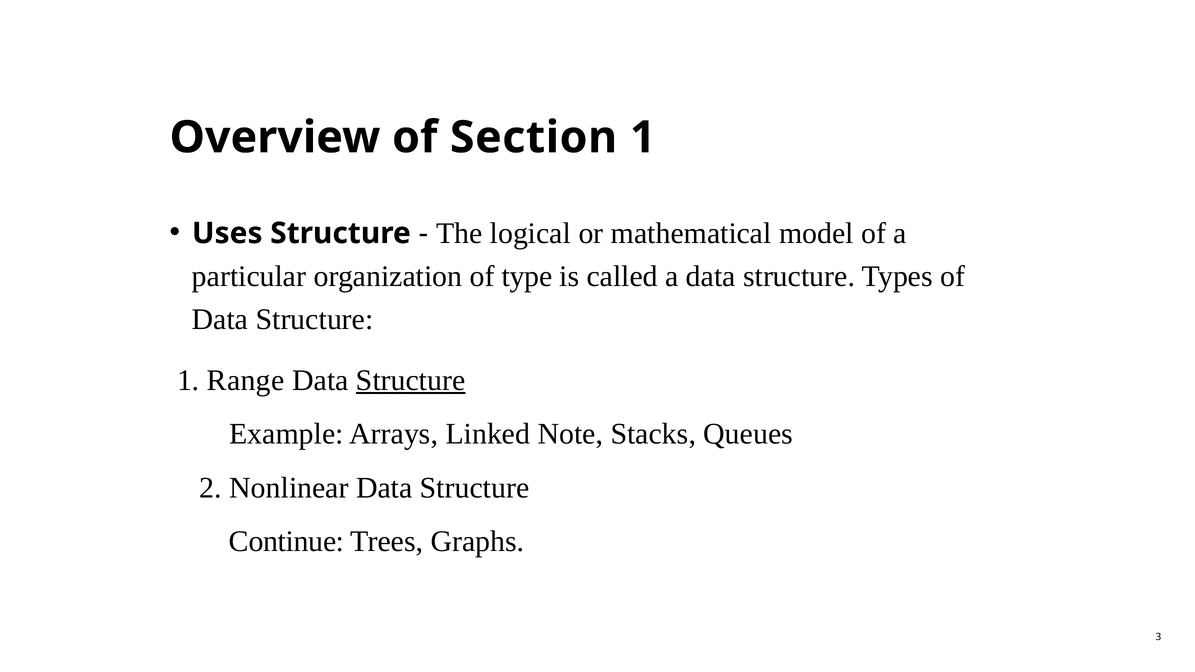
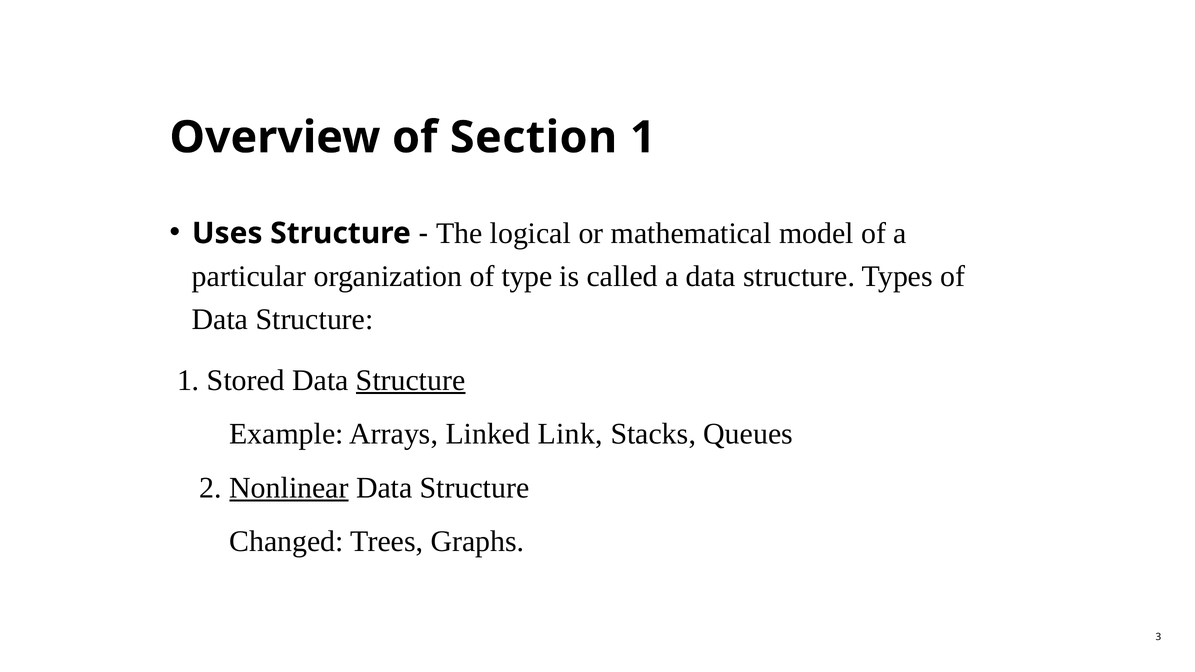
Range: Range -> Stored
Note: Note -> Link
Nonlinear underline: none -> present
Continue: Continue -> Changed
